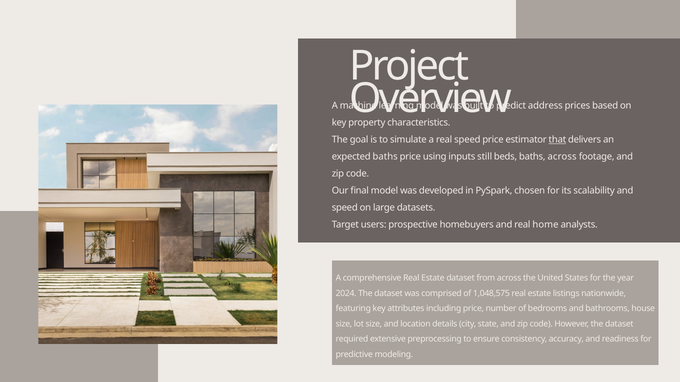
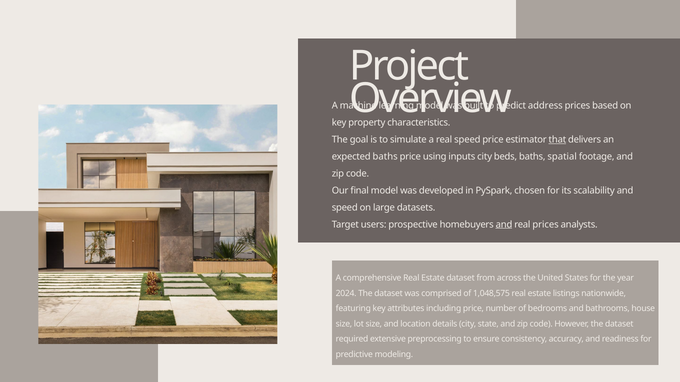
inputs still: still -> city
baths across: across -> spatial
and at (504, 225) underline: none -> present
real home: home -> prices
